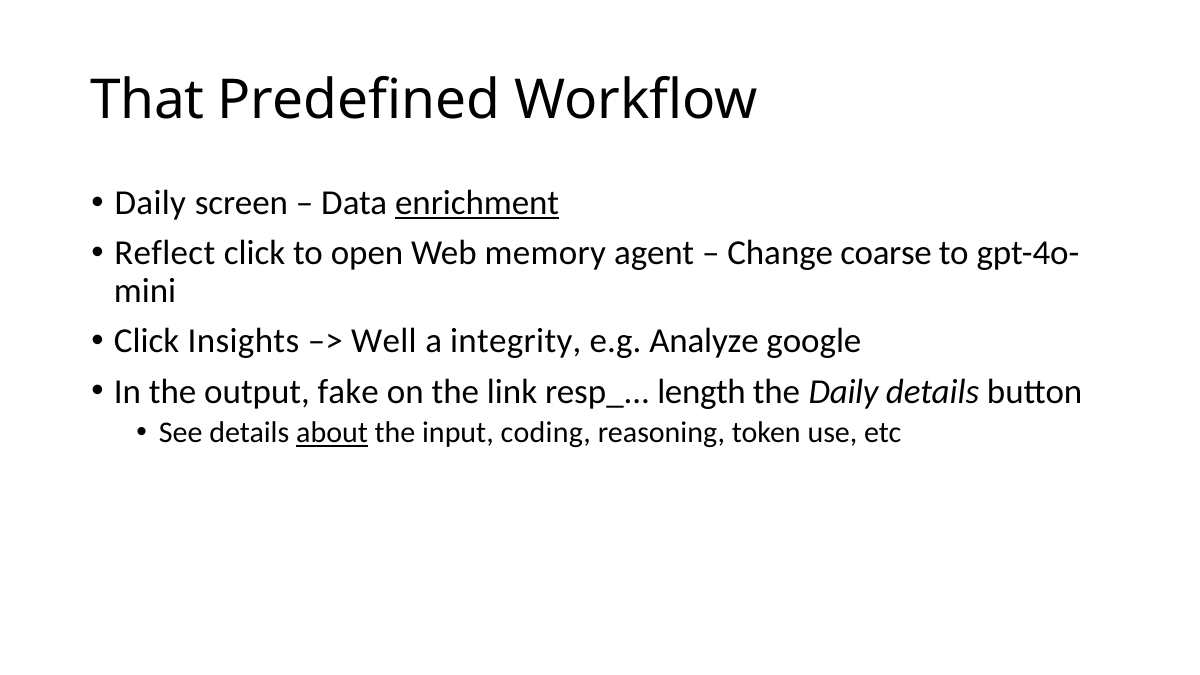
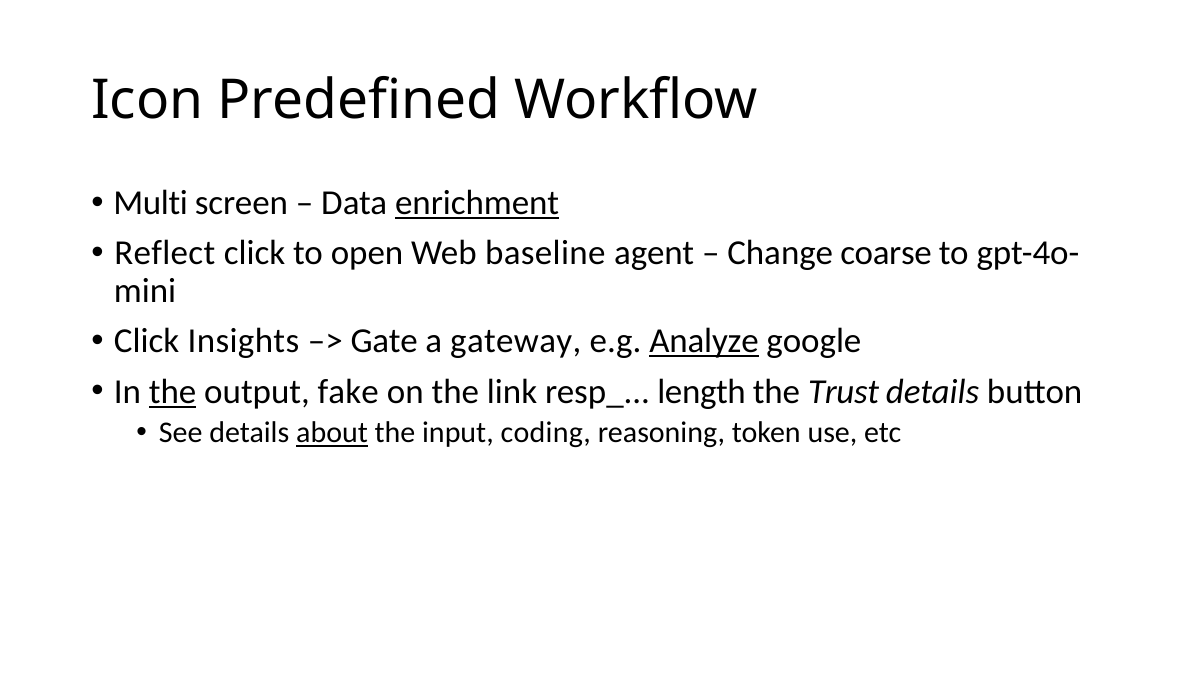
That: That -> Icon
Daily at (150, 203): Daily -> Multi
memory: memory -> baseline
Well: Well -> Gate
integrity: integrity -> gateway
Analyze underline: none -> present
the at (173, 392) underline: none -> present
the Daily: Daily -> Trust
